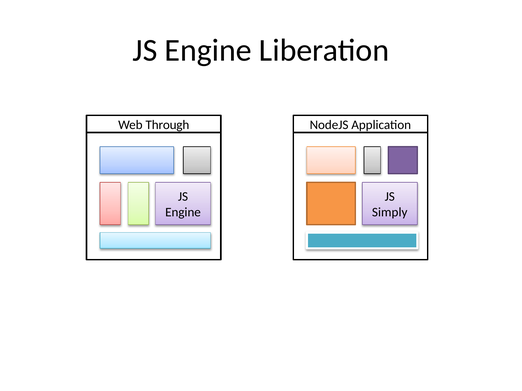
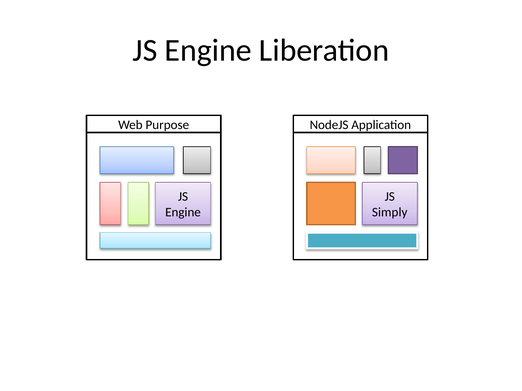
Through: Through -> Purpose
